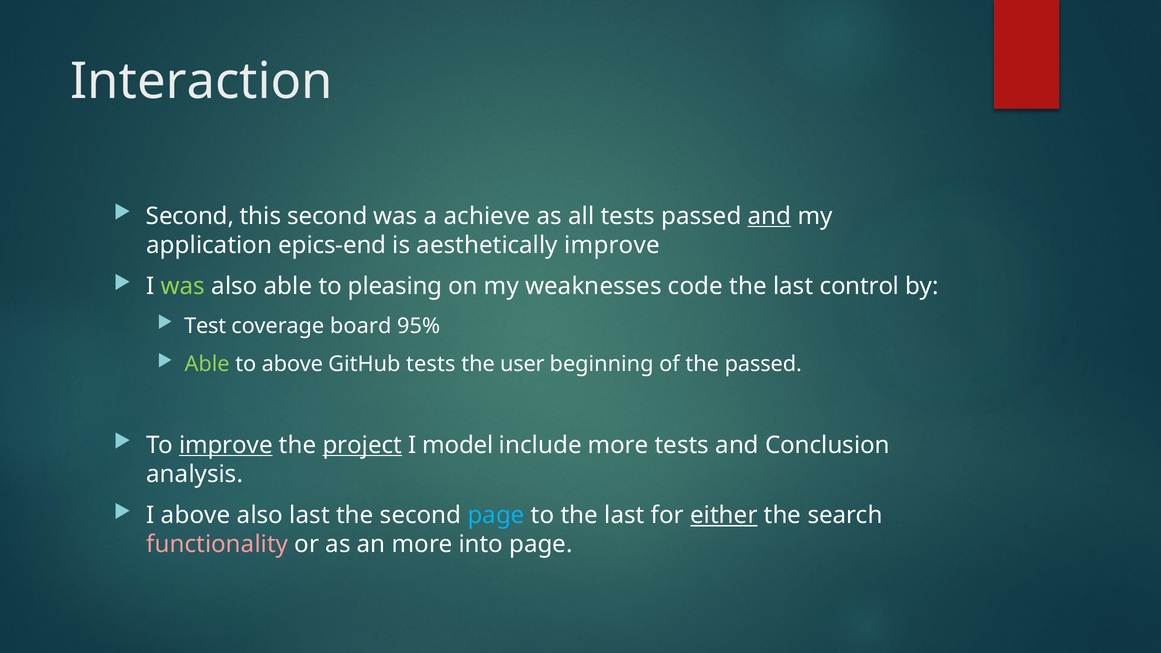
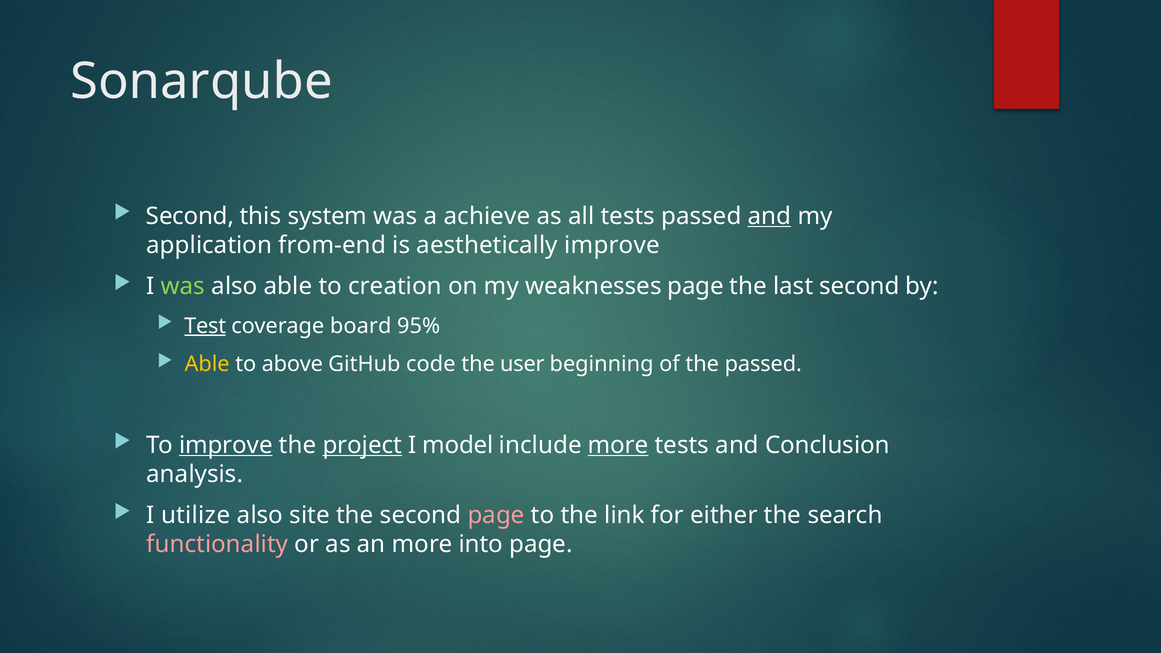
Interaction: Interaction -> Sonarqube
this second: second -> system
epics-end: epics-end -> from-end
pleasing: pleasing -> creation
weaknesses code: code -> page
last control: control -> second
Test underline: none -> present
Able at (207, 364) colour: light green -> yellow
GitHub tests: tests -> code
more at (618, 445) underline: none -> present
I above: above -> utilize
also last: last -> site
page at (496, 515) colour: light blue -> pink
to the last: last -> link
either underline: present -> none
